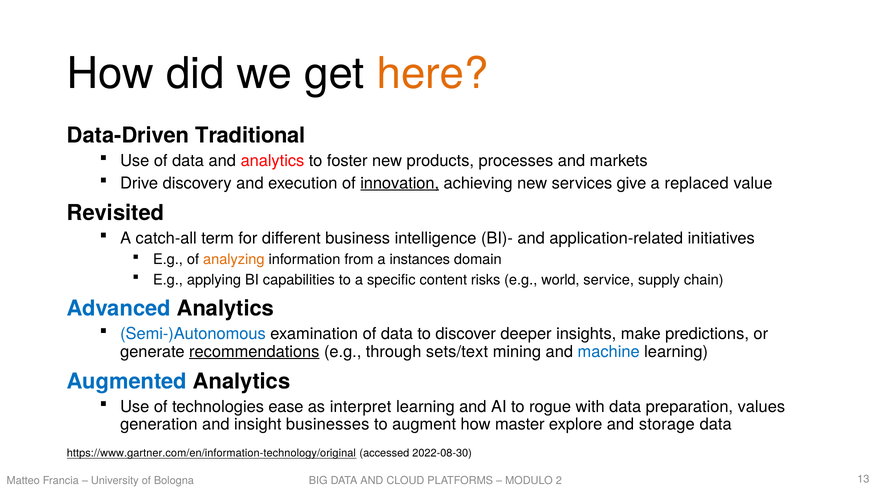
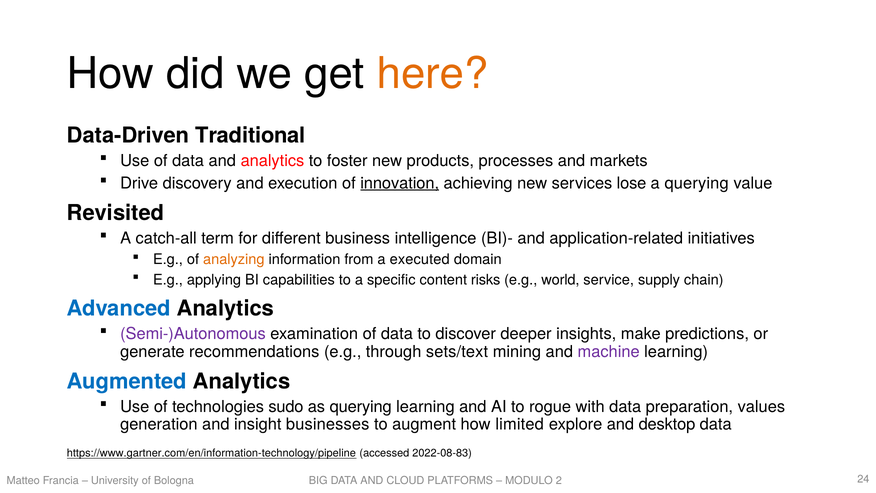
give: give -> lose
a replaced: replaced -> querying
instances: instances -> executed
Semi-)Autonomous colour: blue -> purple
recommendations underline: present -> none
machine colour: blue -> purple
ease: ease -> sudo
as interpret: interpret -> querying
master: master -> limited
storage: storage -> desktop
https://www.gartner.com/en/information-technology/original: https://www.gartner.com/en/information-technology/original -> https://www.gartner.com/en/information-technology/pipeline
2022-08-30: 2022-08-30 -> 2022-08-83
13: 13 -> 24
